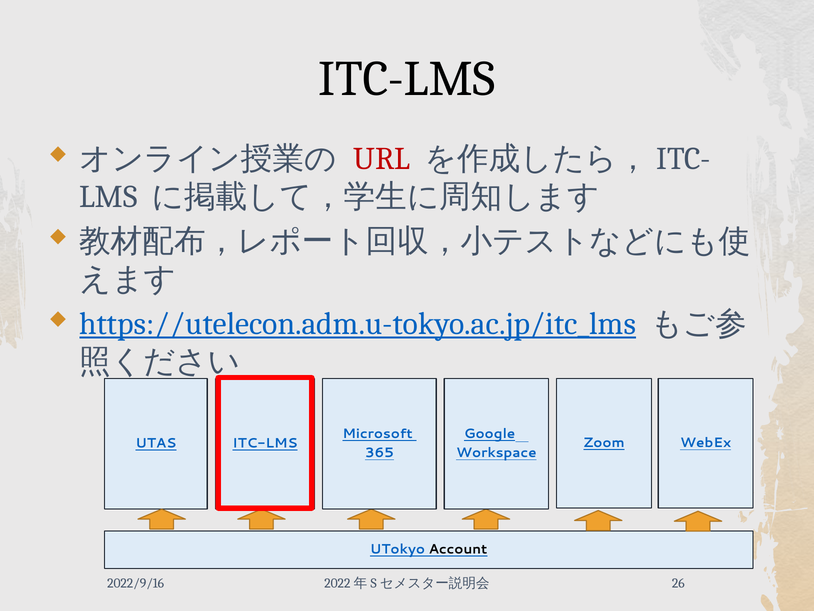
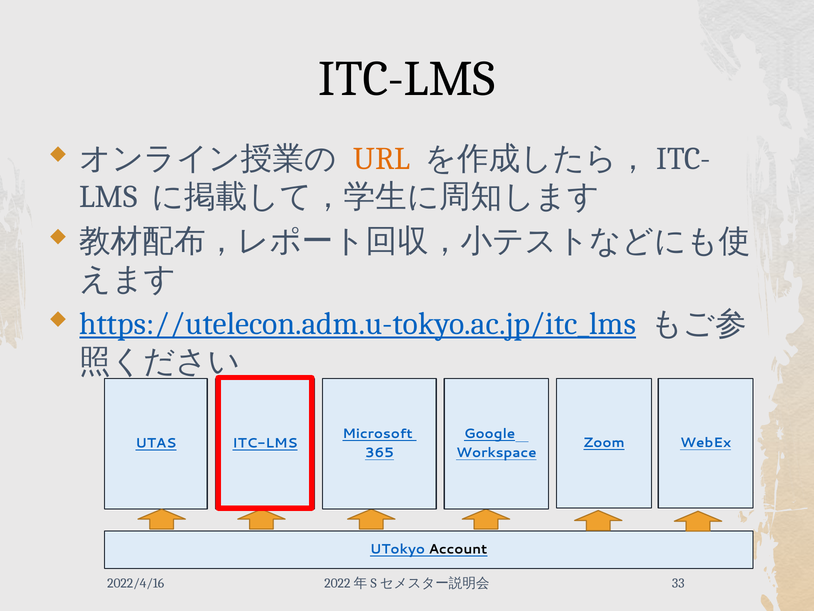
URL colour: red -> orange
2022/9/16: 2022/9/16 -> 2022/4/16
26: 26 -> 33
